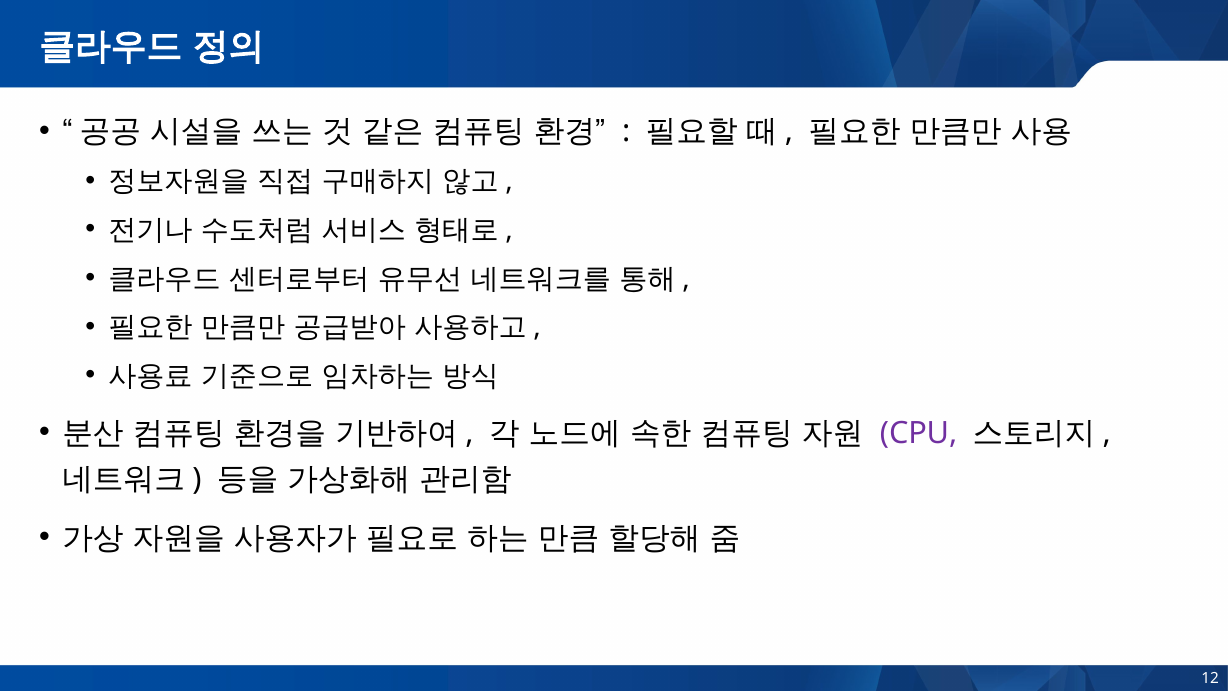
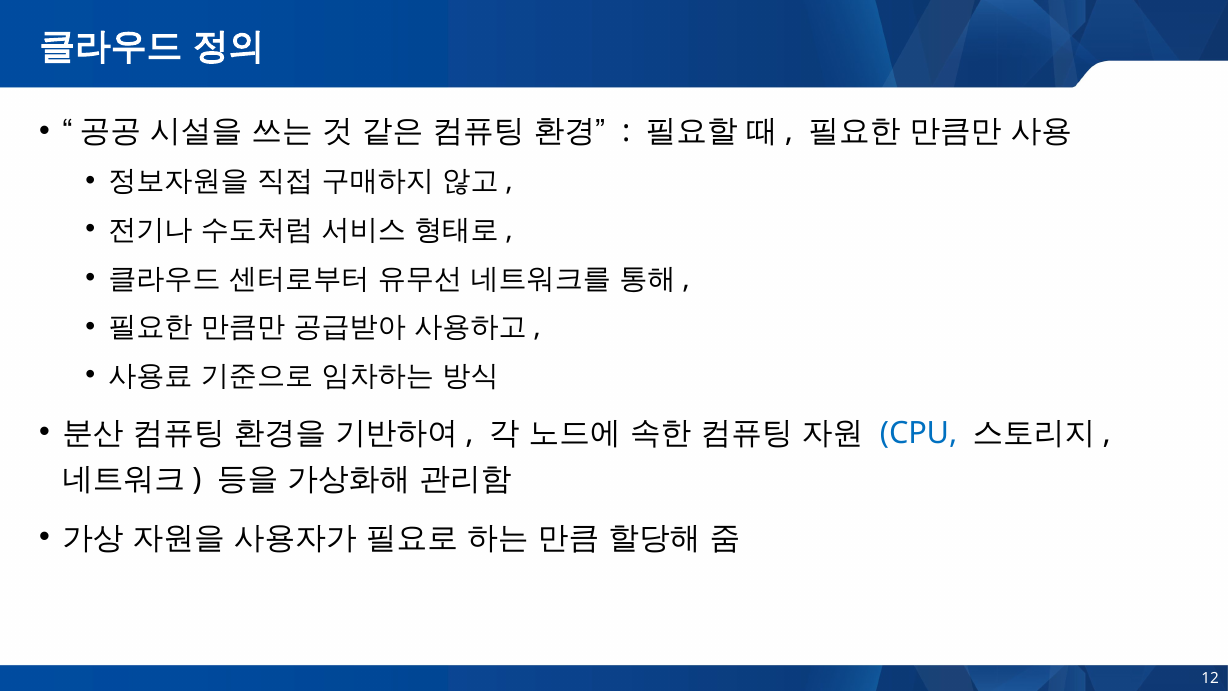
CPU colour: purple -> blue
